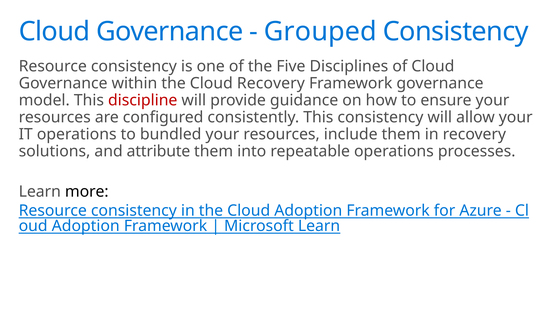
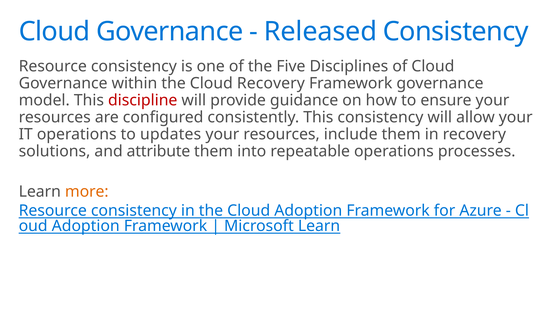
Grouped: Grouped -> Released
bundled: bundled -> updates
more colour: black -> orange
